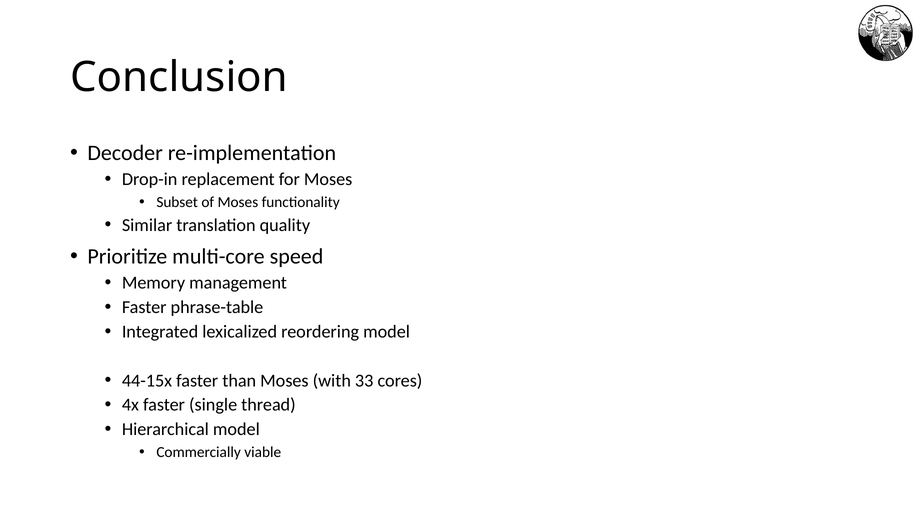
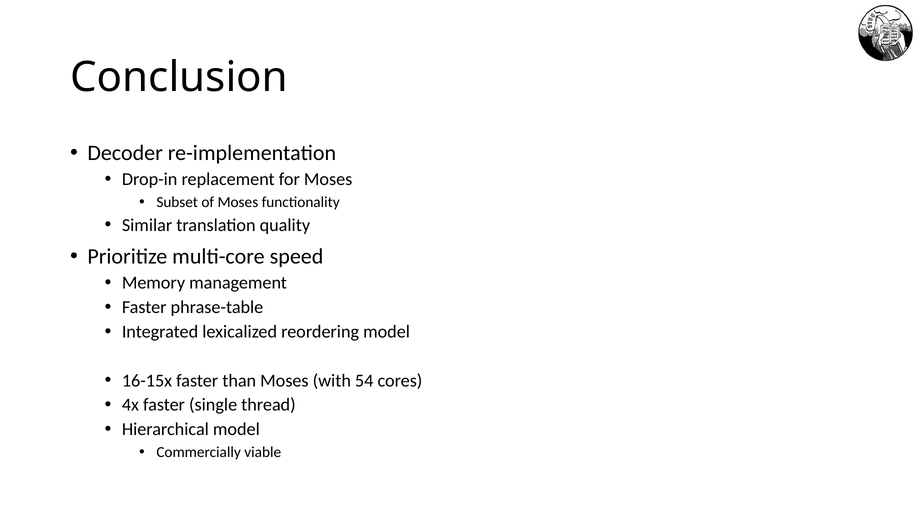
44-15x: 44-15x -> 16-15x
33: 33 -> 54
